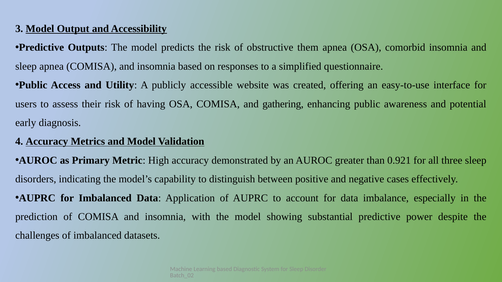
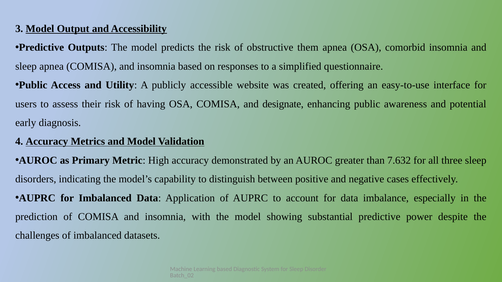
gathering: gathering -> designate
0.921: 0.921 -> 7.632
